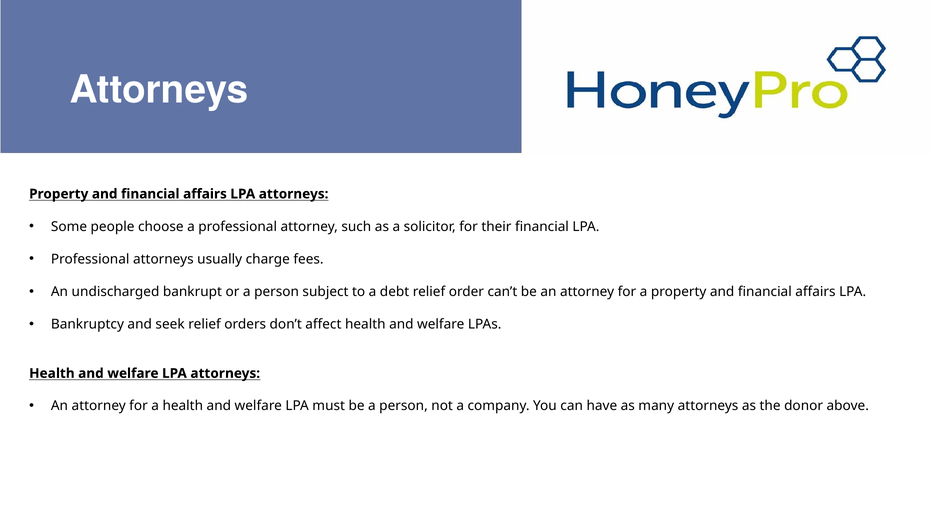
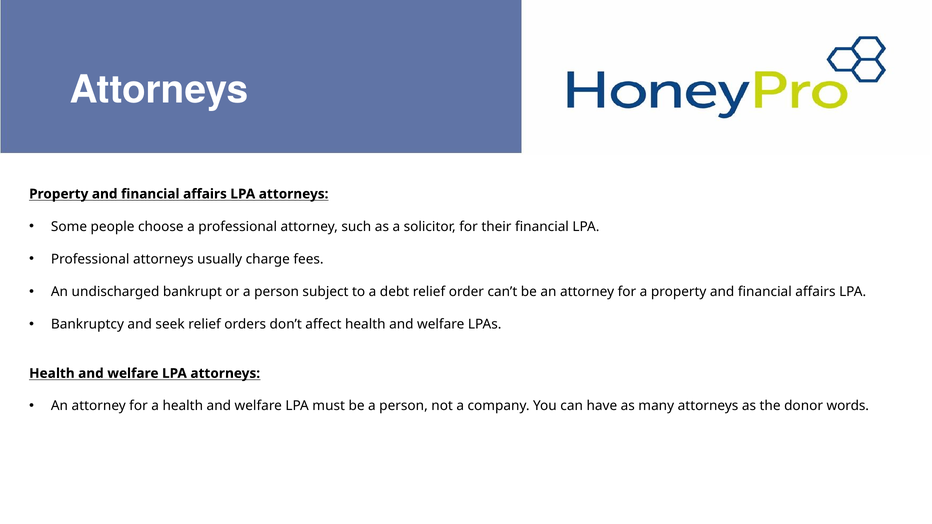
above: above -> words
